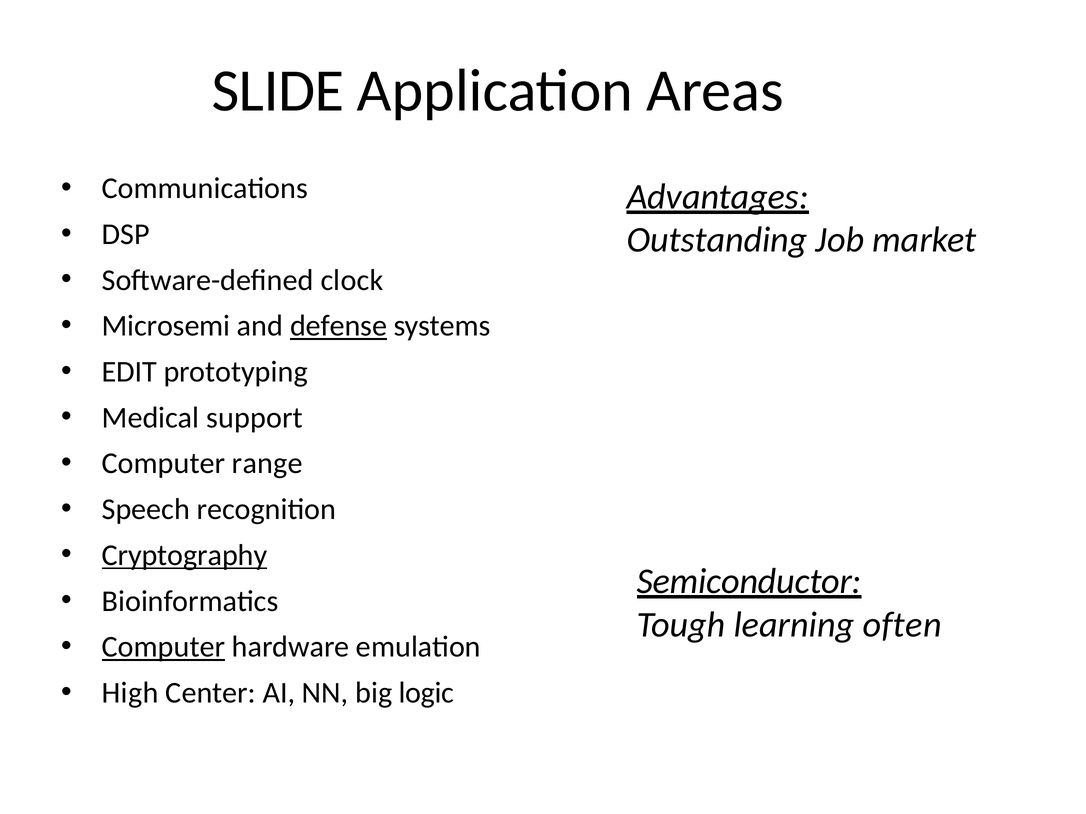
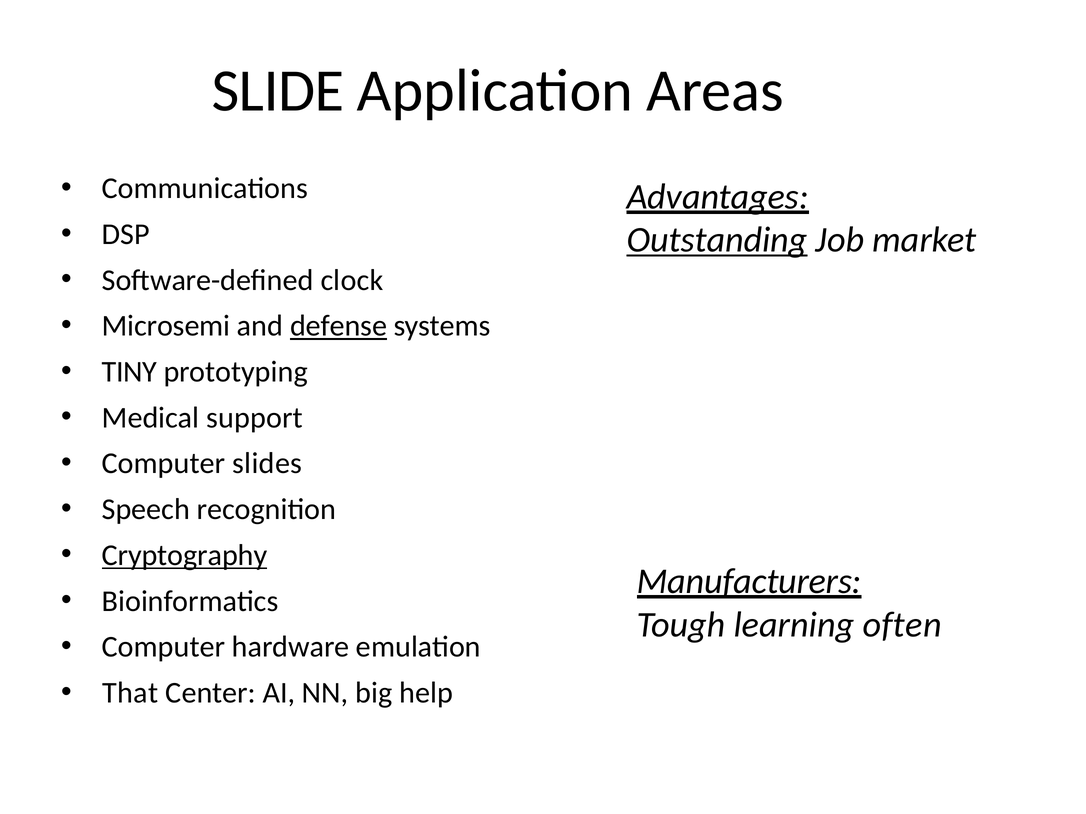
Outstanding underline: none -> present
EDIT: EDIT -> TINY
range: range -> slides
Semiconductor: Semiconductor -> Manufacturers
Computer at (163, 647) underline: present -> none
High: High -> That
logic: logic -> help
